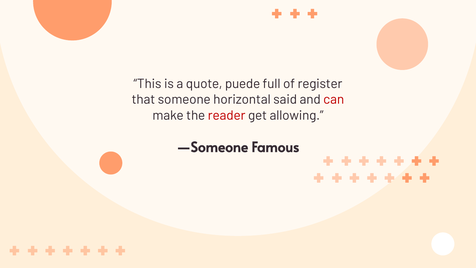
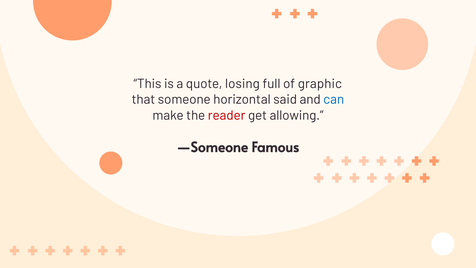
puede: puede -> losing
register: register -> graphic
can colour: red -> blue
